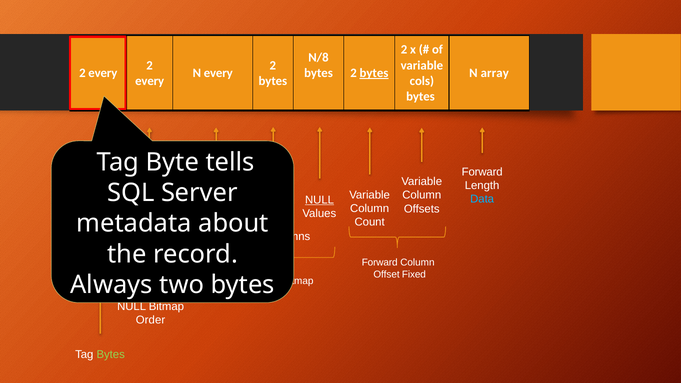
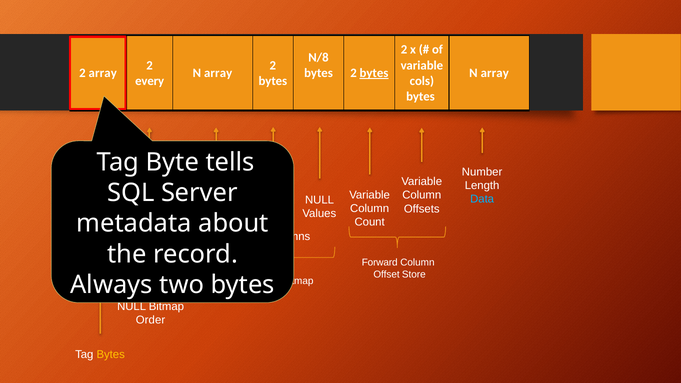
every at (103, 73): every -> array
every at (218, 73): every -> array
Forward at (482, 172): Forward -> Number
NULL at (320, 200) underline: present -> none
Offset Fixed: Fixed -> Store
Bytes at (111, 354) colour: light green -> yellow
